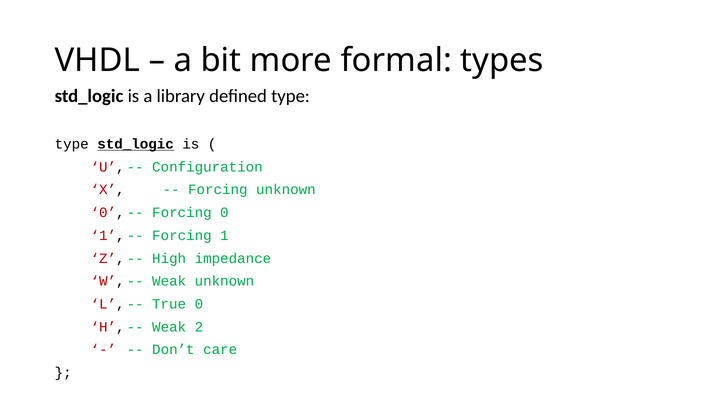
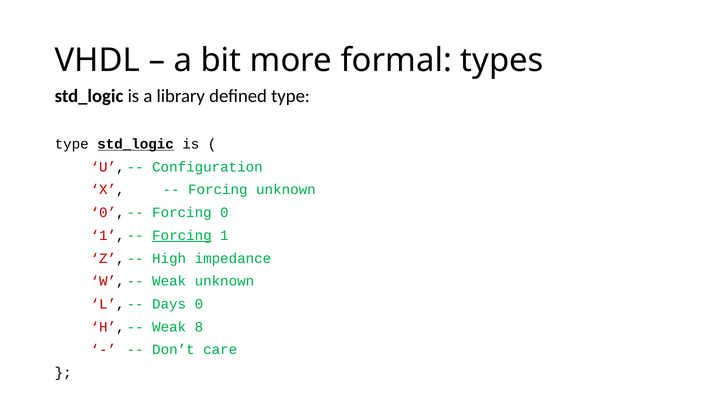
Forcing at (182, 235) underline: none -> present
True: True -> Days
2: 2 -> 8
